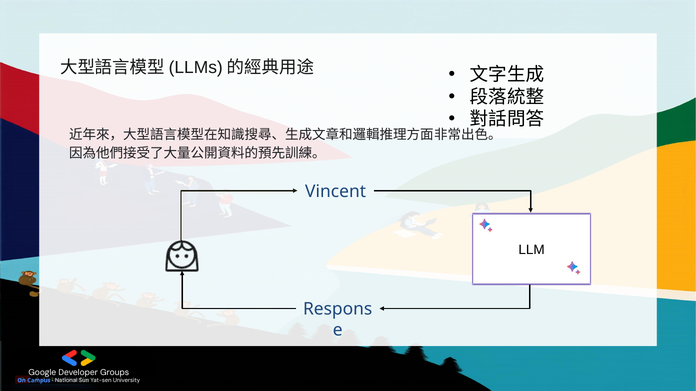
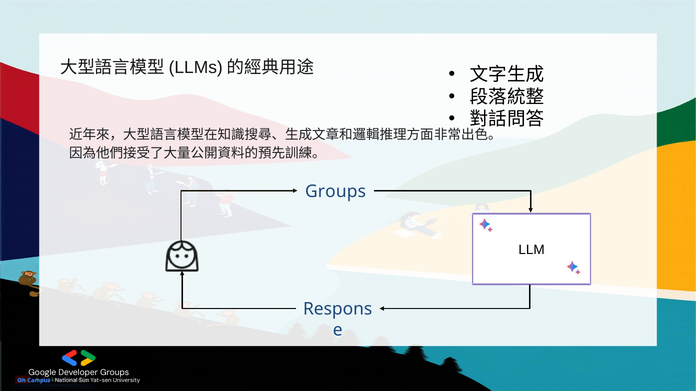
Vincent at (336, 192): Vincent -> Groups
